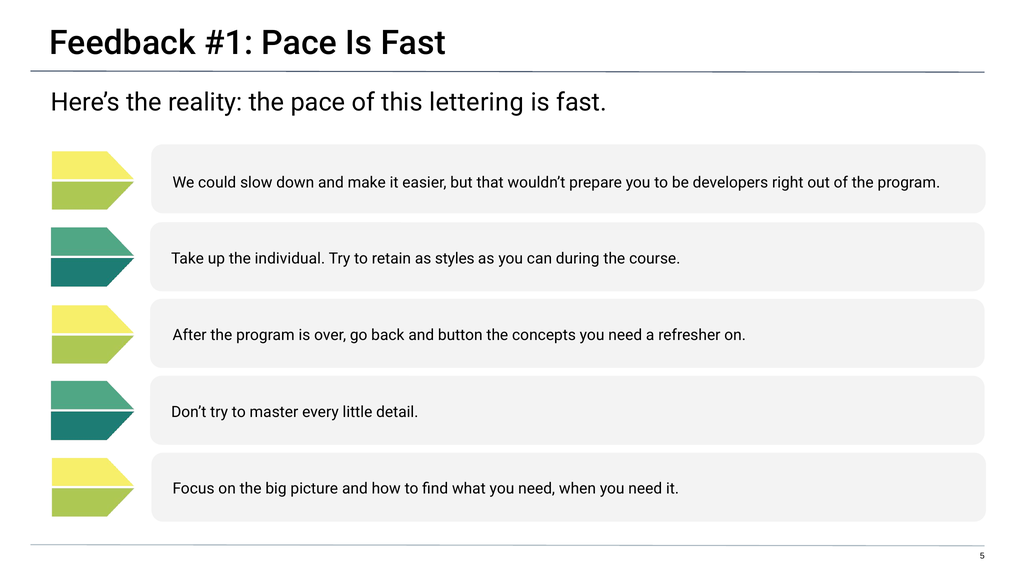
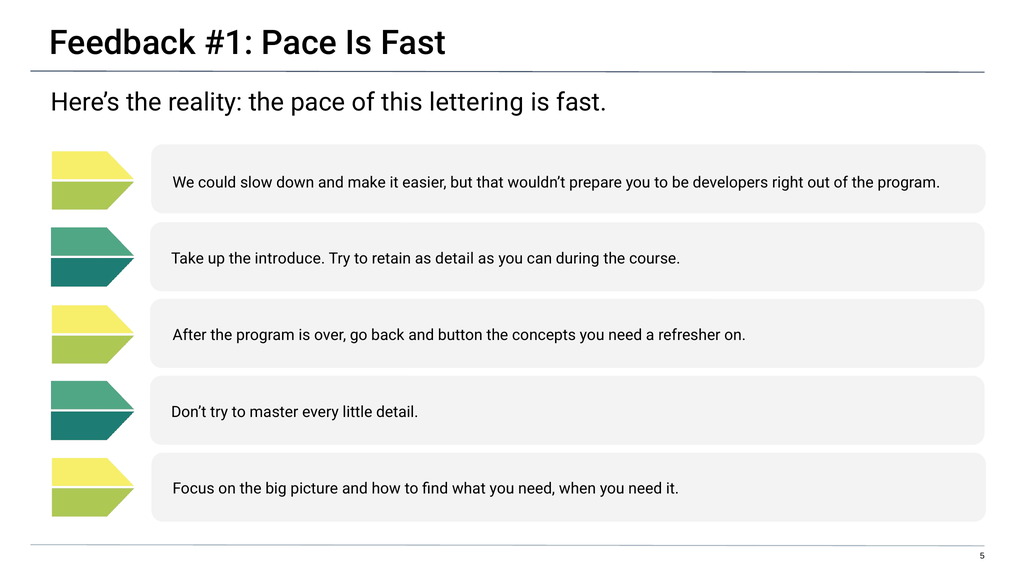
individual: individual -> introduce
as styles: styles -> detail
